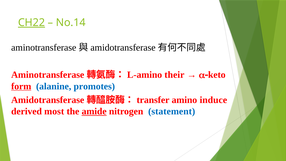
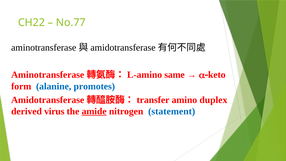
CH22 underline: present -> none
No.14: No.14 -> No.77
their: their -> same
form underline: present -> none
induce: induce -> duplex
most: most -> virus
